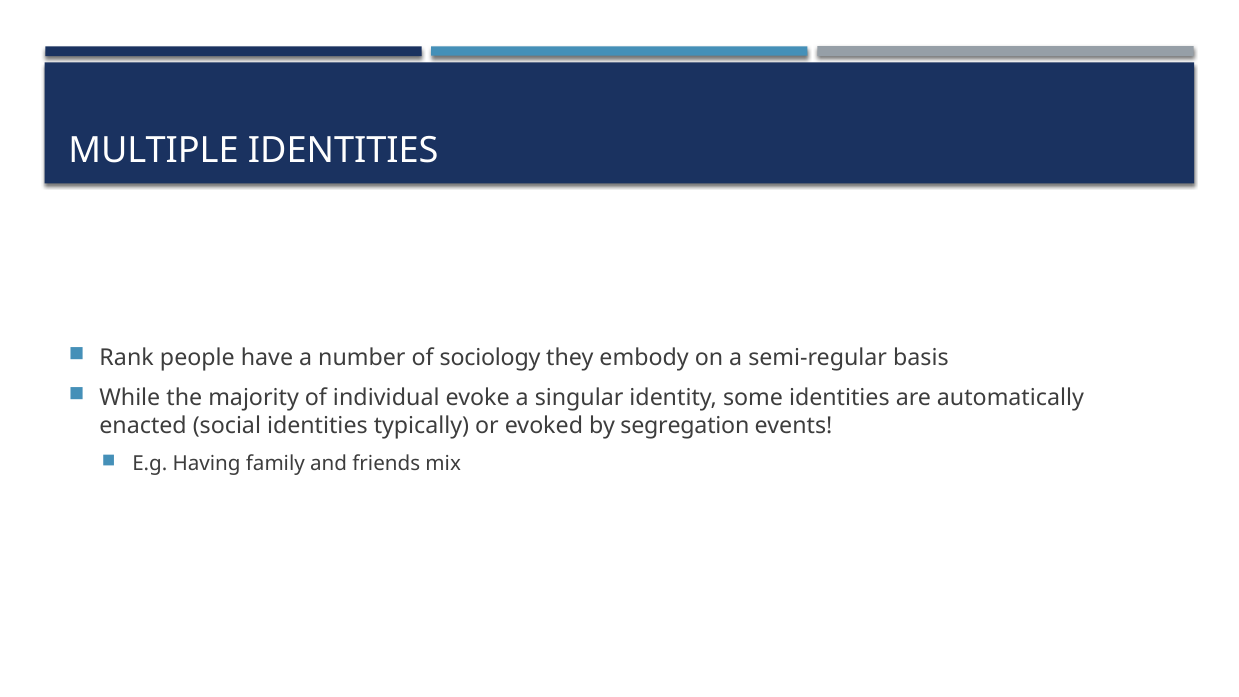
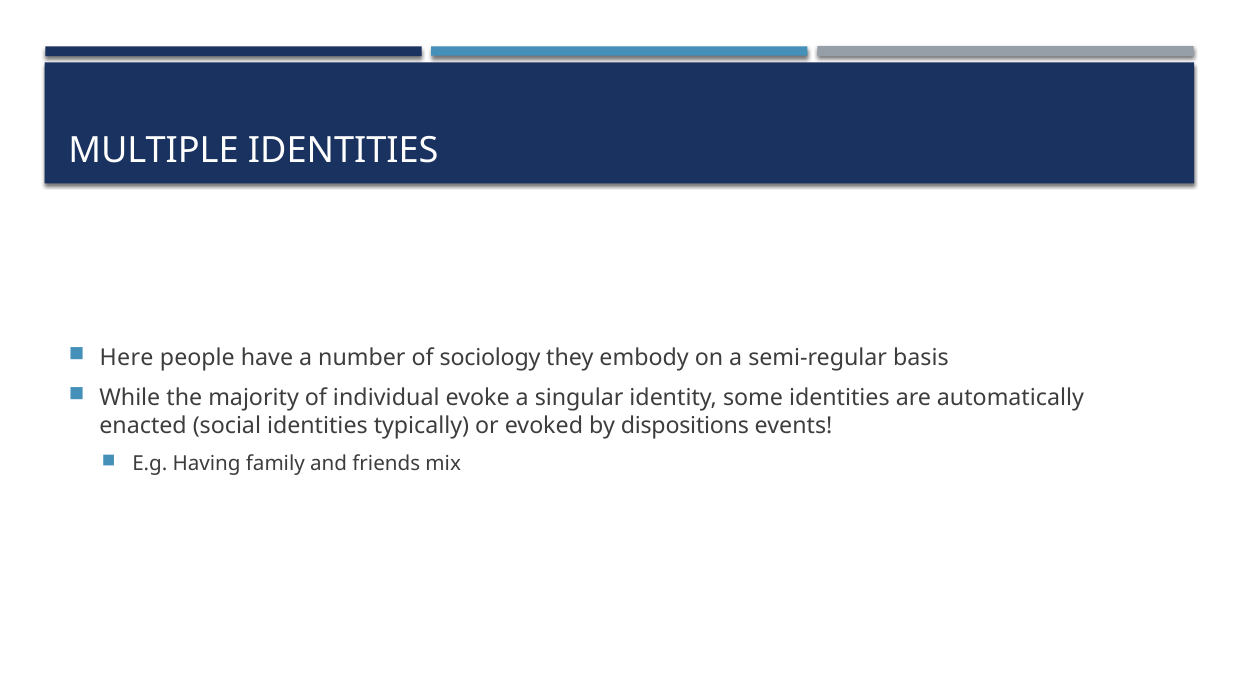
Rank: Rank -> Here
segregation: segregation -> dispositions
